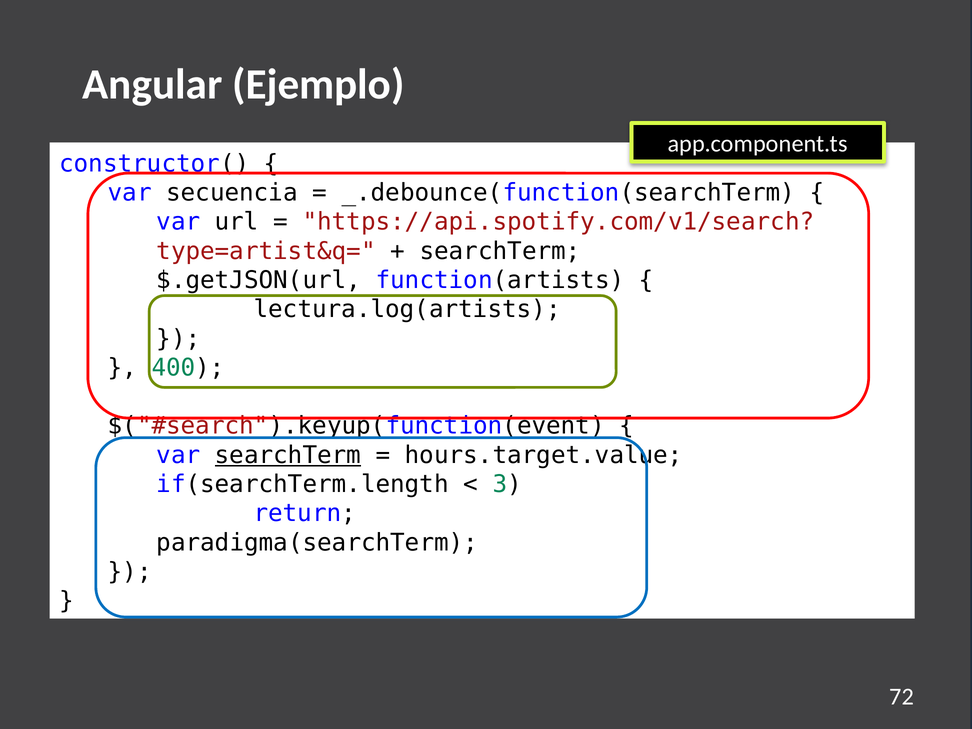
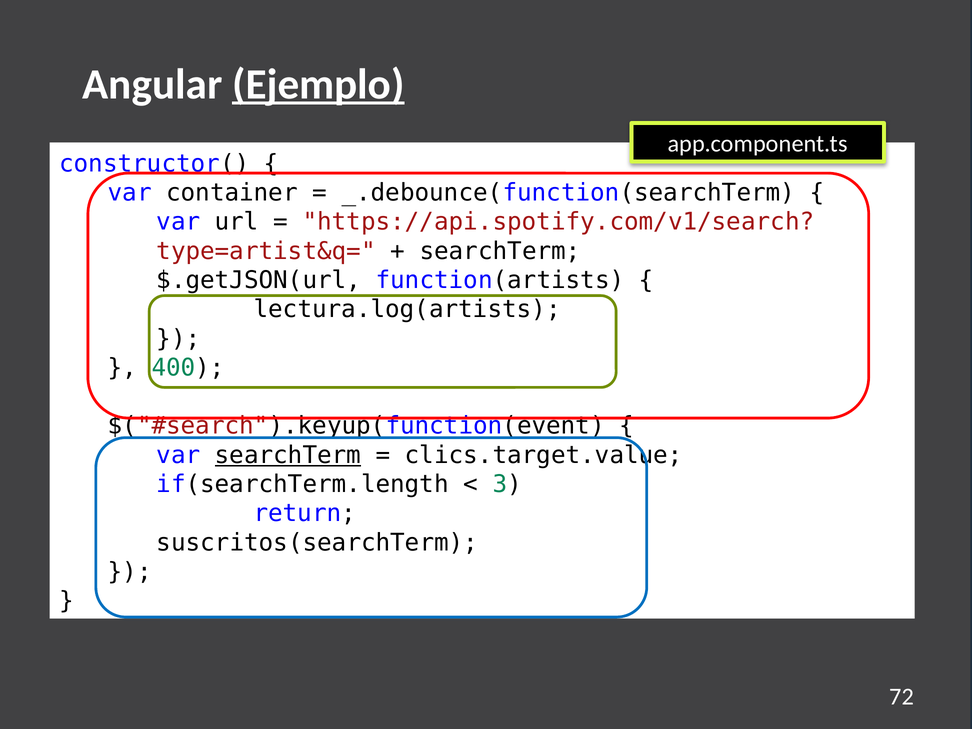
Ejemplo underline: none -> present
secuencia: secuencia -> container
hours.target.value: hours.target.value -> clics.target.value
paradigma(searchTerm: paradigma(searchTerm -> suscritos(searchTerm
